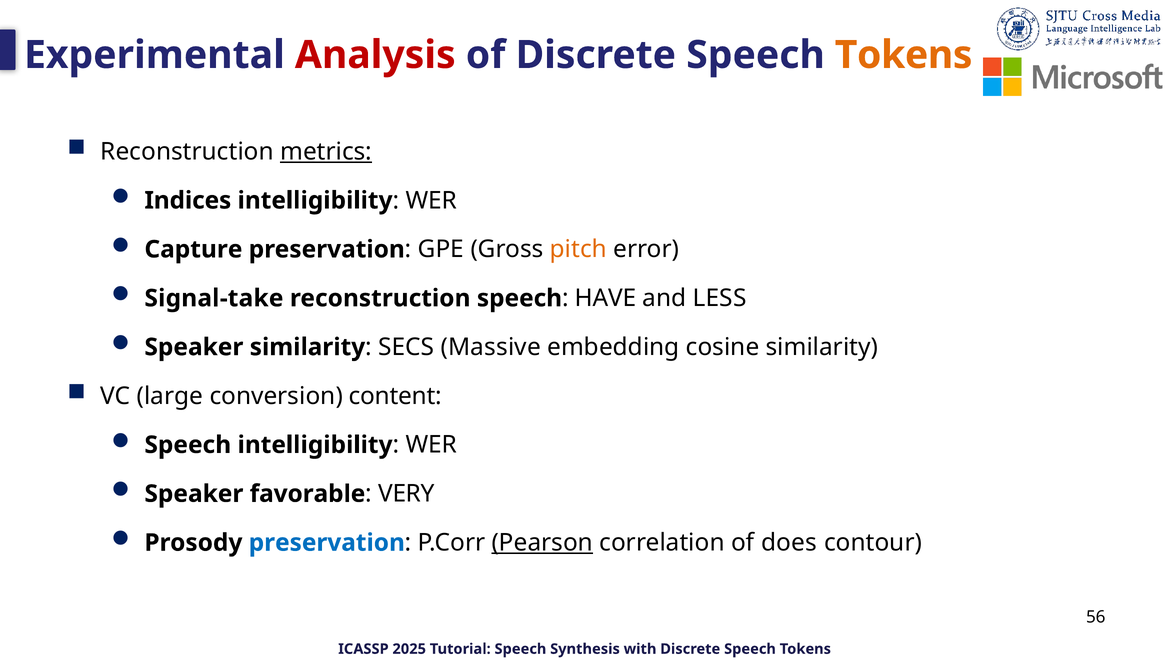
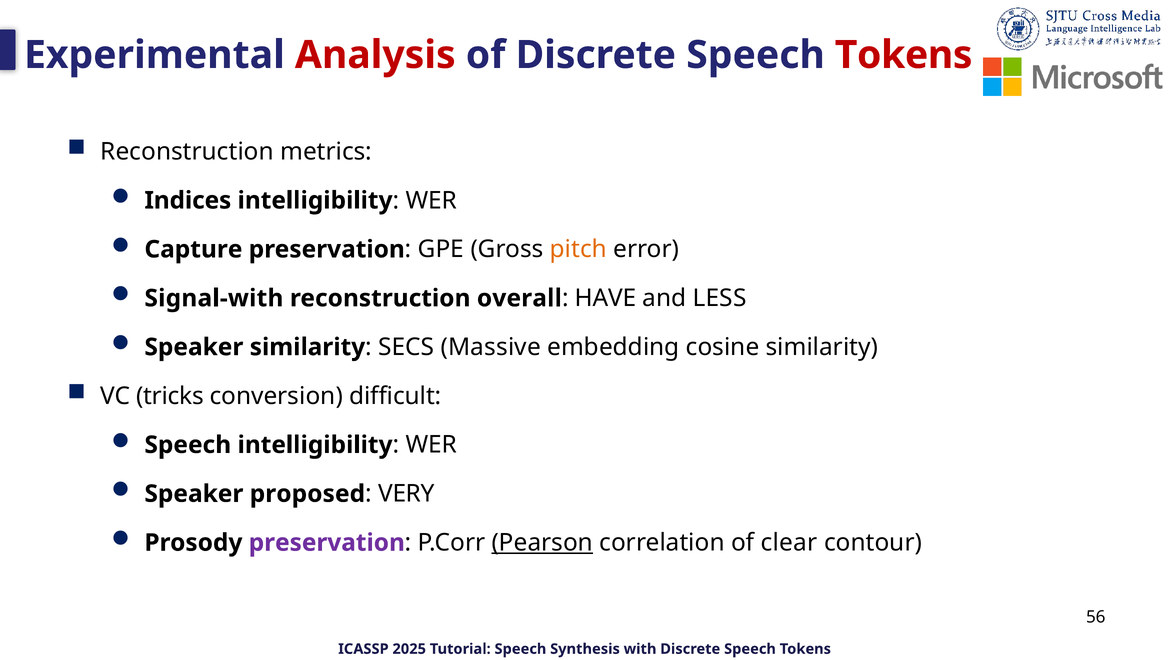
Tokens at (904, 55) colour: orange -> red
metrics underline: present -> none
Signal-take: Signal-take -> Signal-with
reconstruction speech: speech -> overall
large: large -> tricks
content: content -> difficult
favorable: favorable -> proposed
preservation at (327, 543) colour: blue -> purple
does: does -> clear
